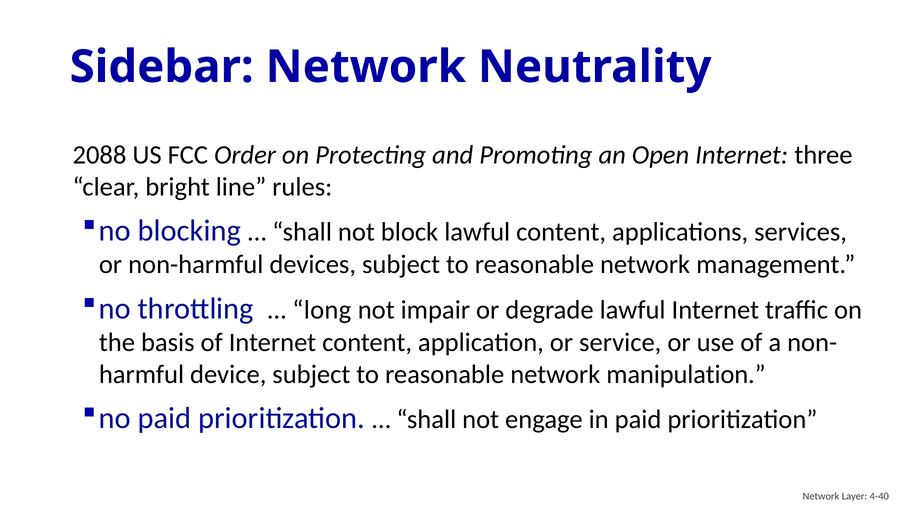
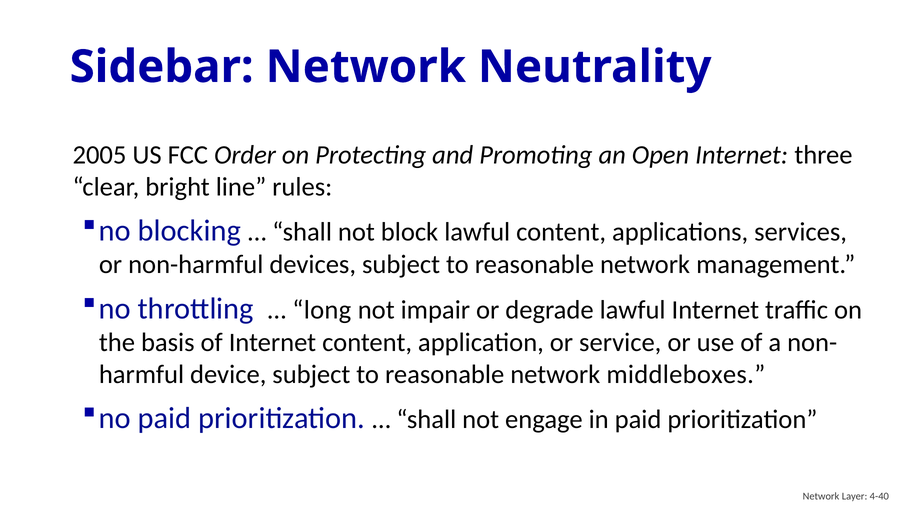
2088: 2088 -> 2005
manipulation: manipulation -> middleboxes
